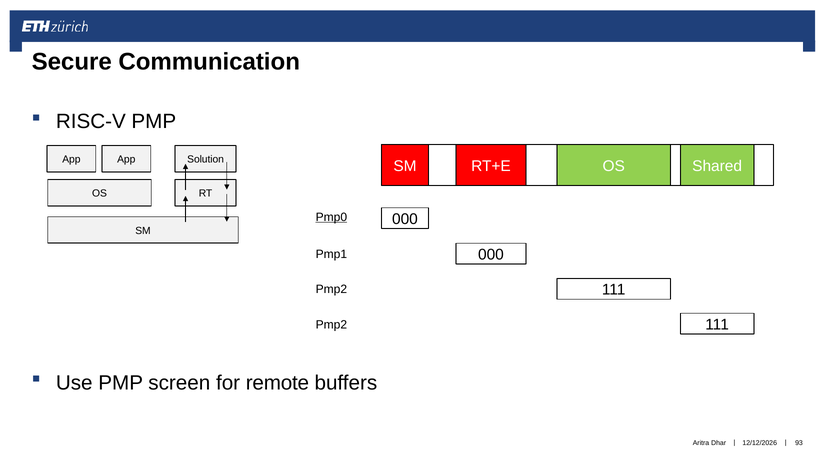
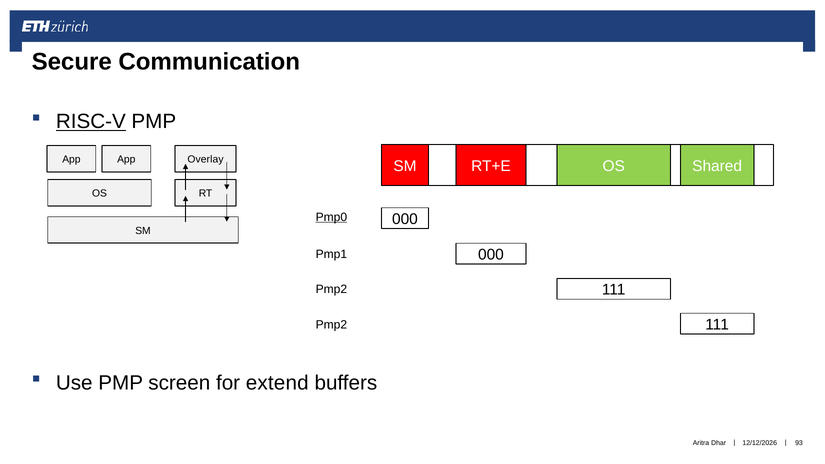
RISC-V underline: none -> present
Solution: Solution -> Overlay
remote: remote -> extend
